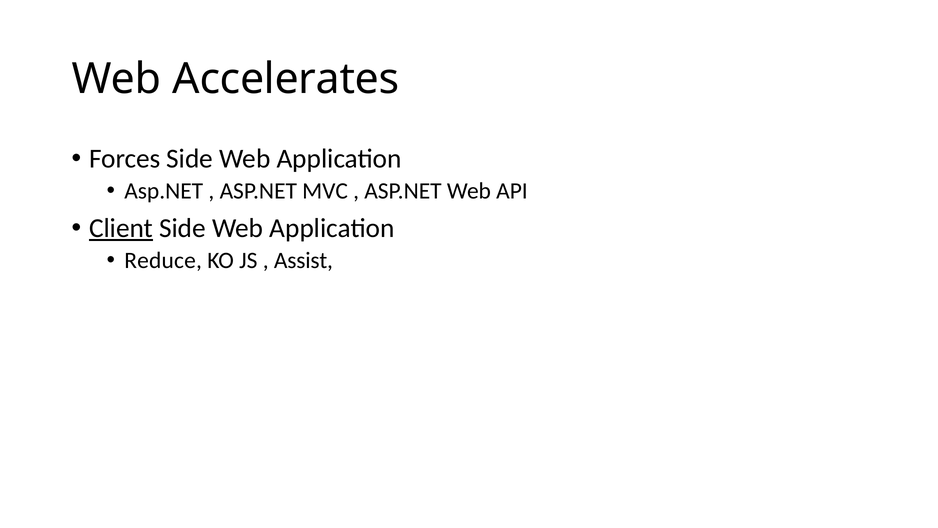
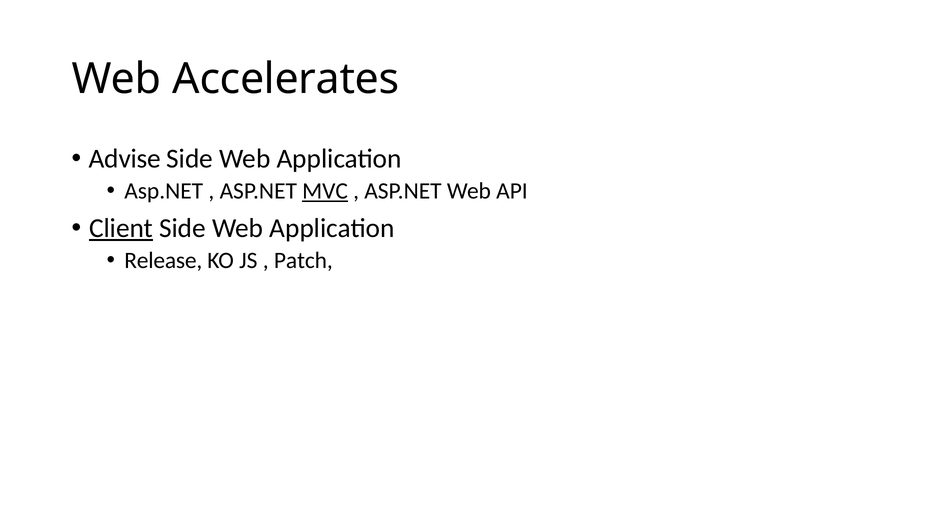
Forces: Forces -> Advise
MVC underline: none -> present
Reduce: Reduce -> Release
Assist: Assist -> Patch
